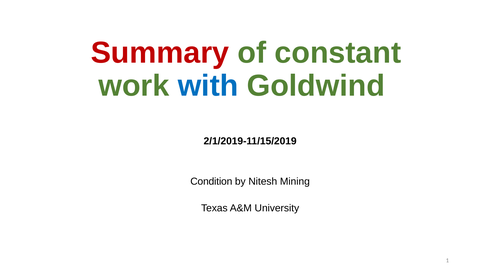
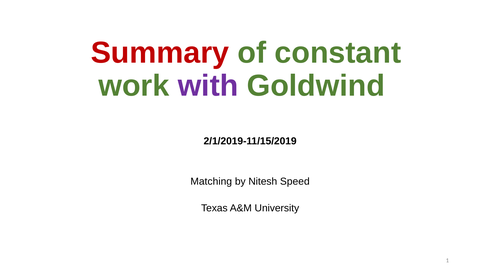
with colour: blue -> purple
Condition: Condition -> Matching
Mining: Mining -> Speed
